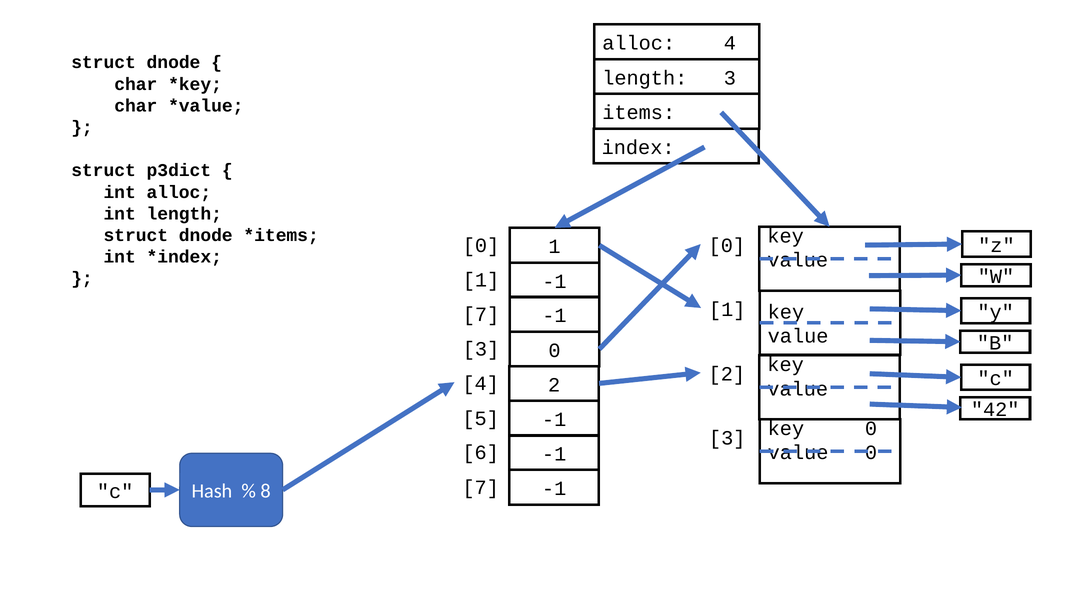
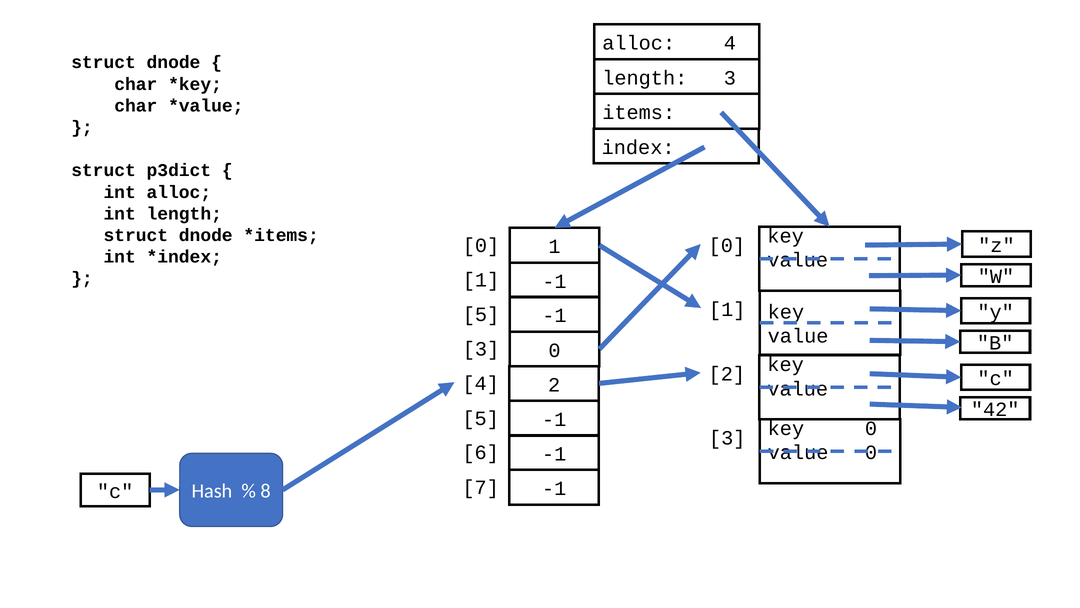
7 at (481, 314): 7 -> 5
